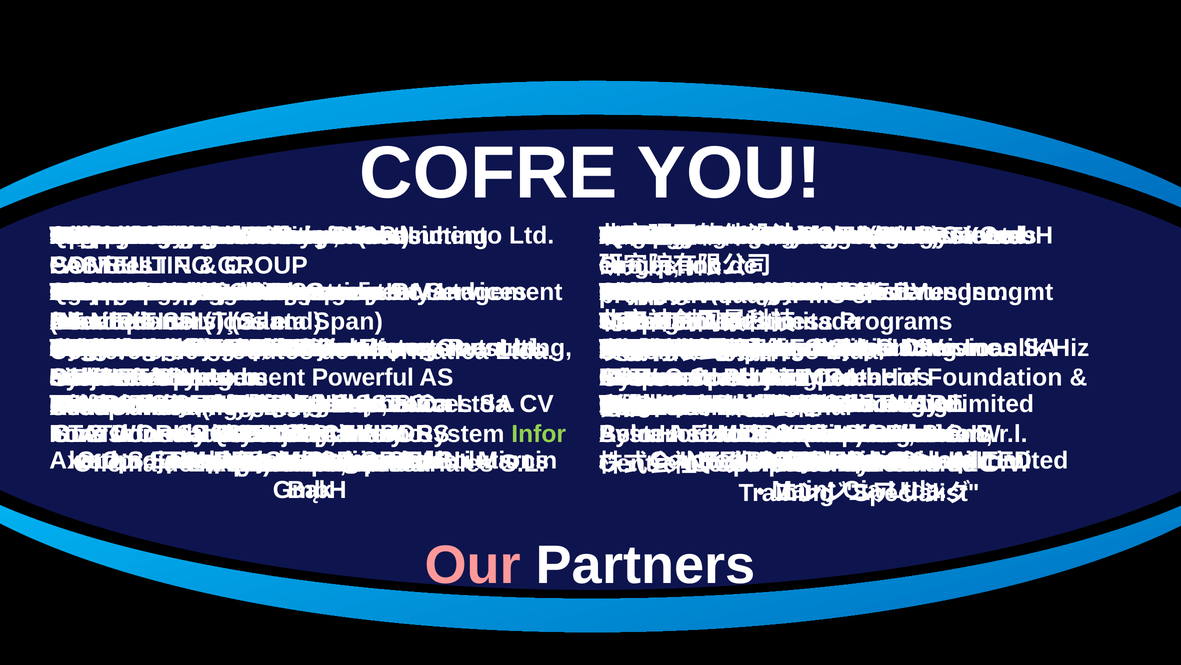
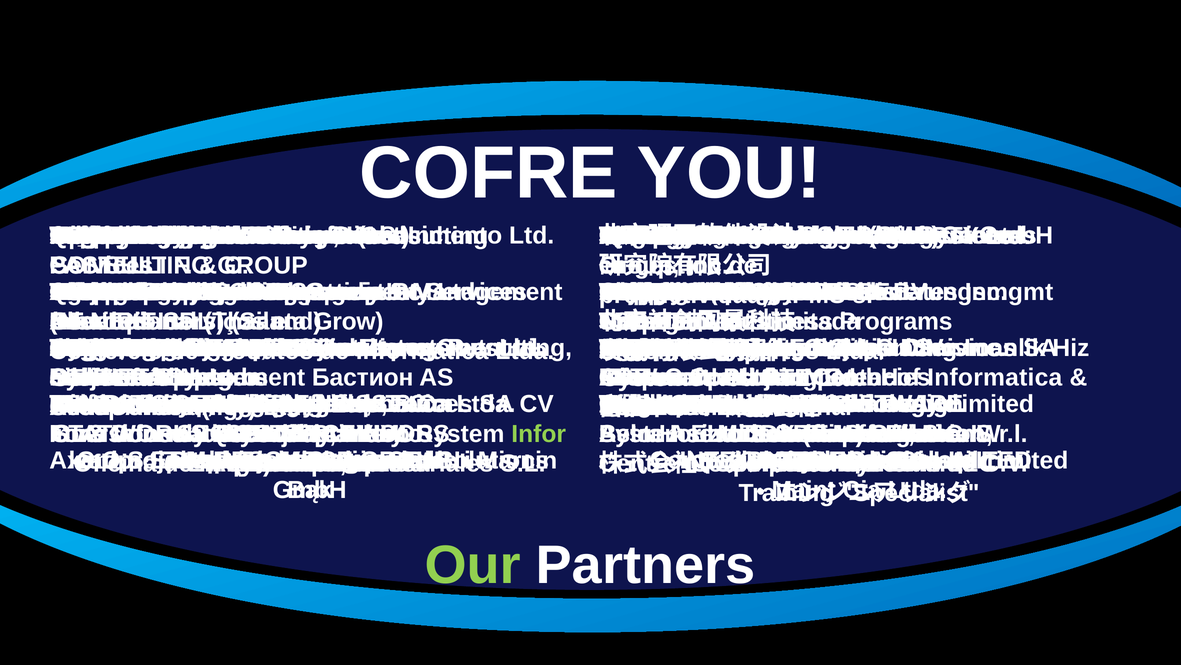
Span at (348, 321): Span -> Grow
Powerful at (363, 377): Powerful -> Бастион
Foundation at (995, 377): Foundation -> Informatica
Our colour: pink -> light green
